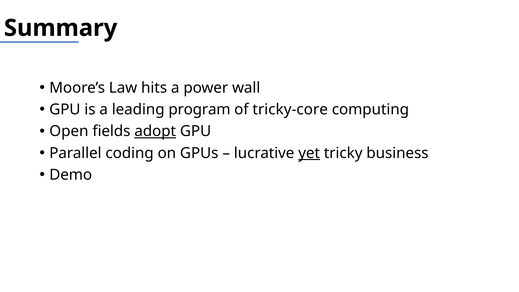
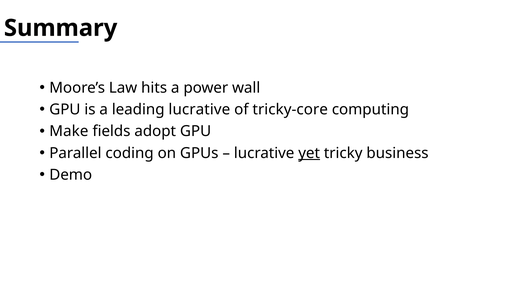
leading program: program -> lucrative
Open: Open -> Make
adopt underline: present -> none
